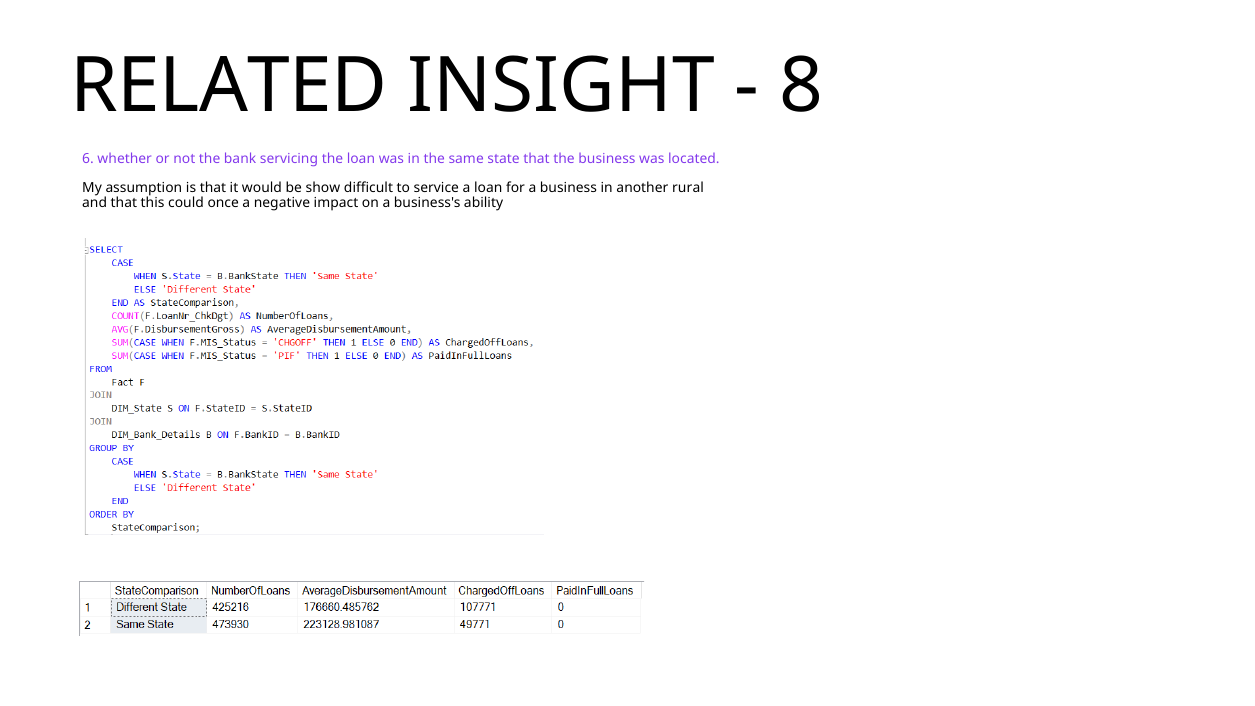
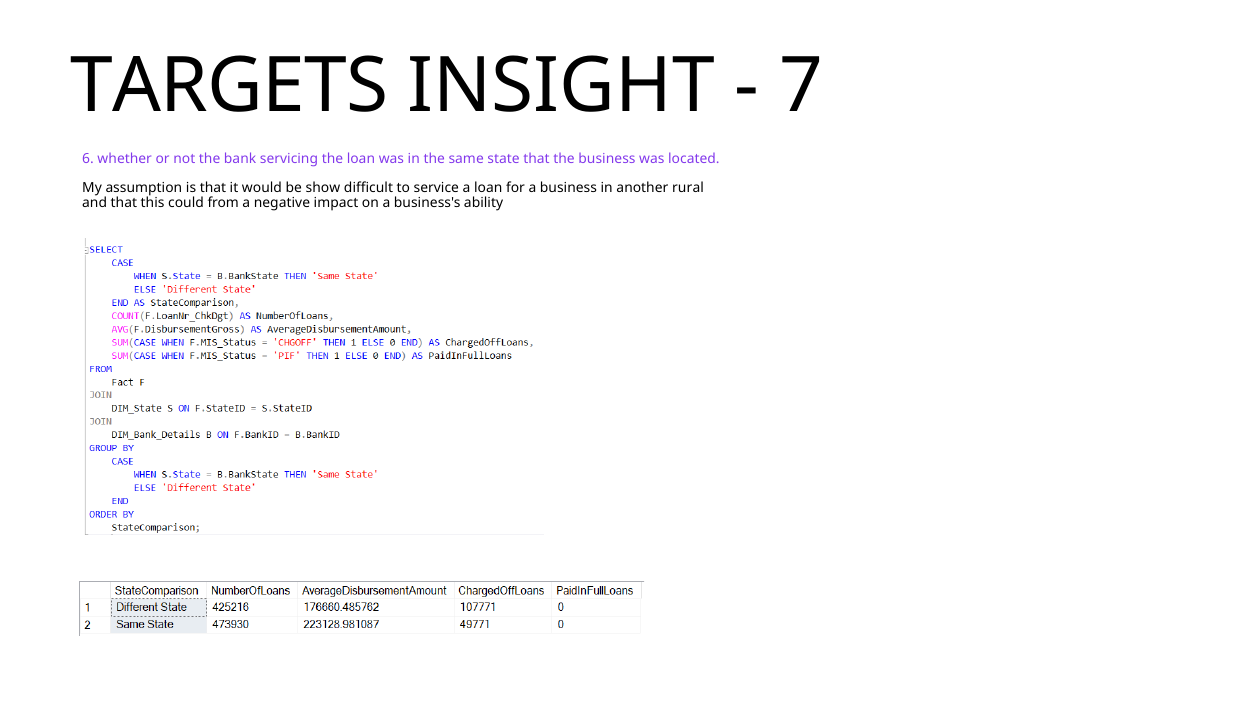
RELATED: RELATED -> TARGETS
8: 8 -> 7
once: once -> from
